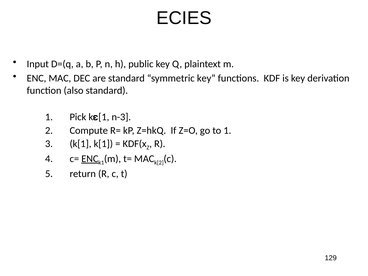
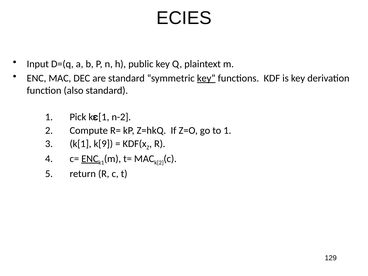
key at (206, 78) underline: none -> present
n-3: n-3 -> n-2
k[1 k[1: k[1 -> k[9
